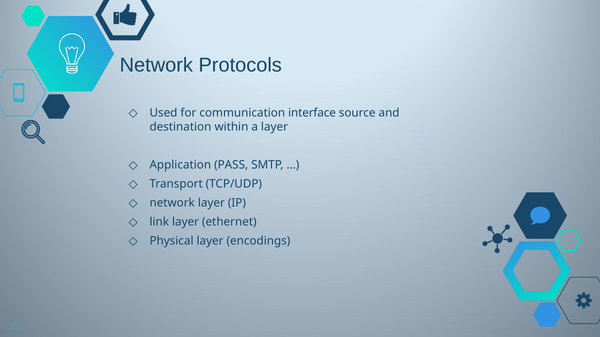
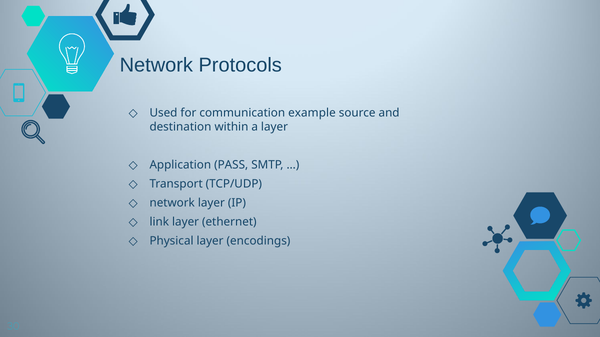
interface: interface -> example
